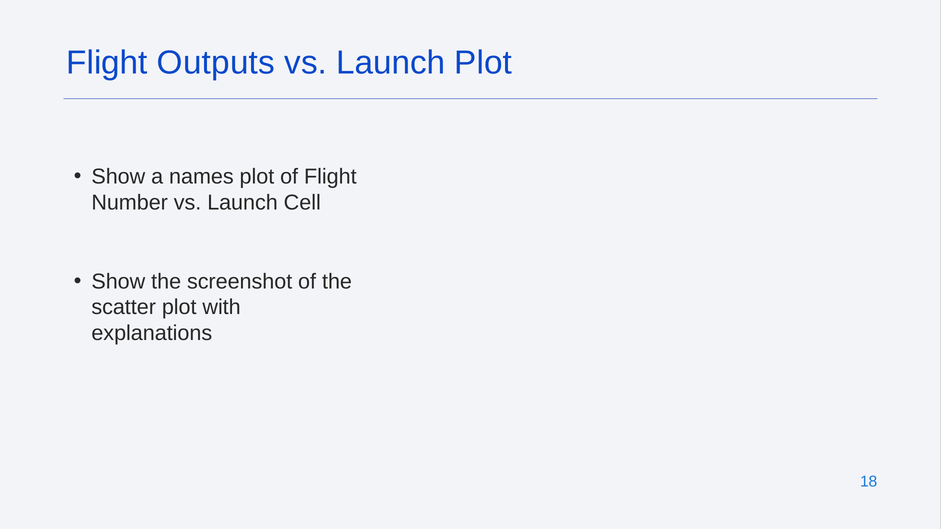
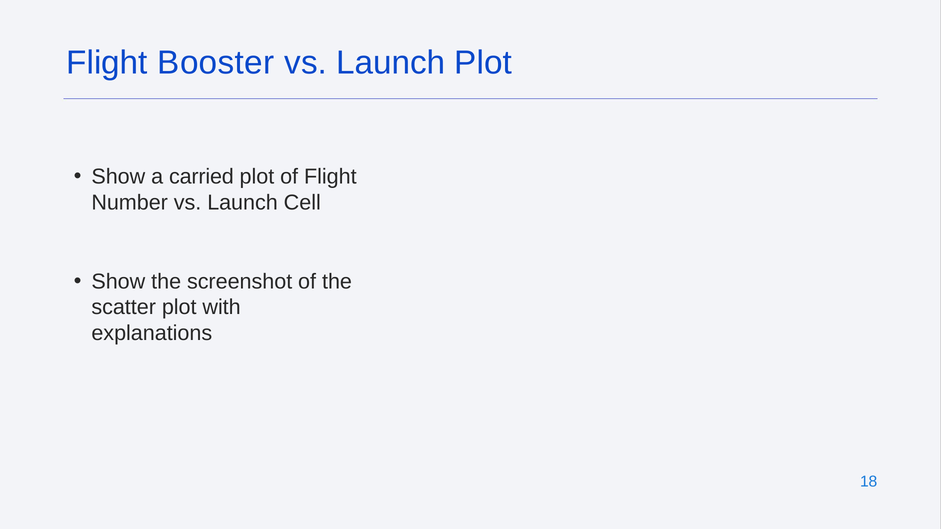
Outputs: Outputs -> Booster
names: names -> carried
